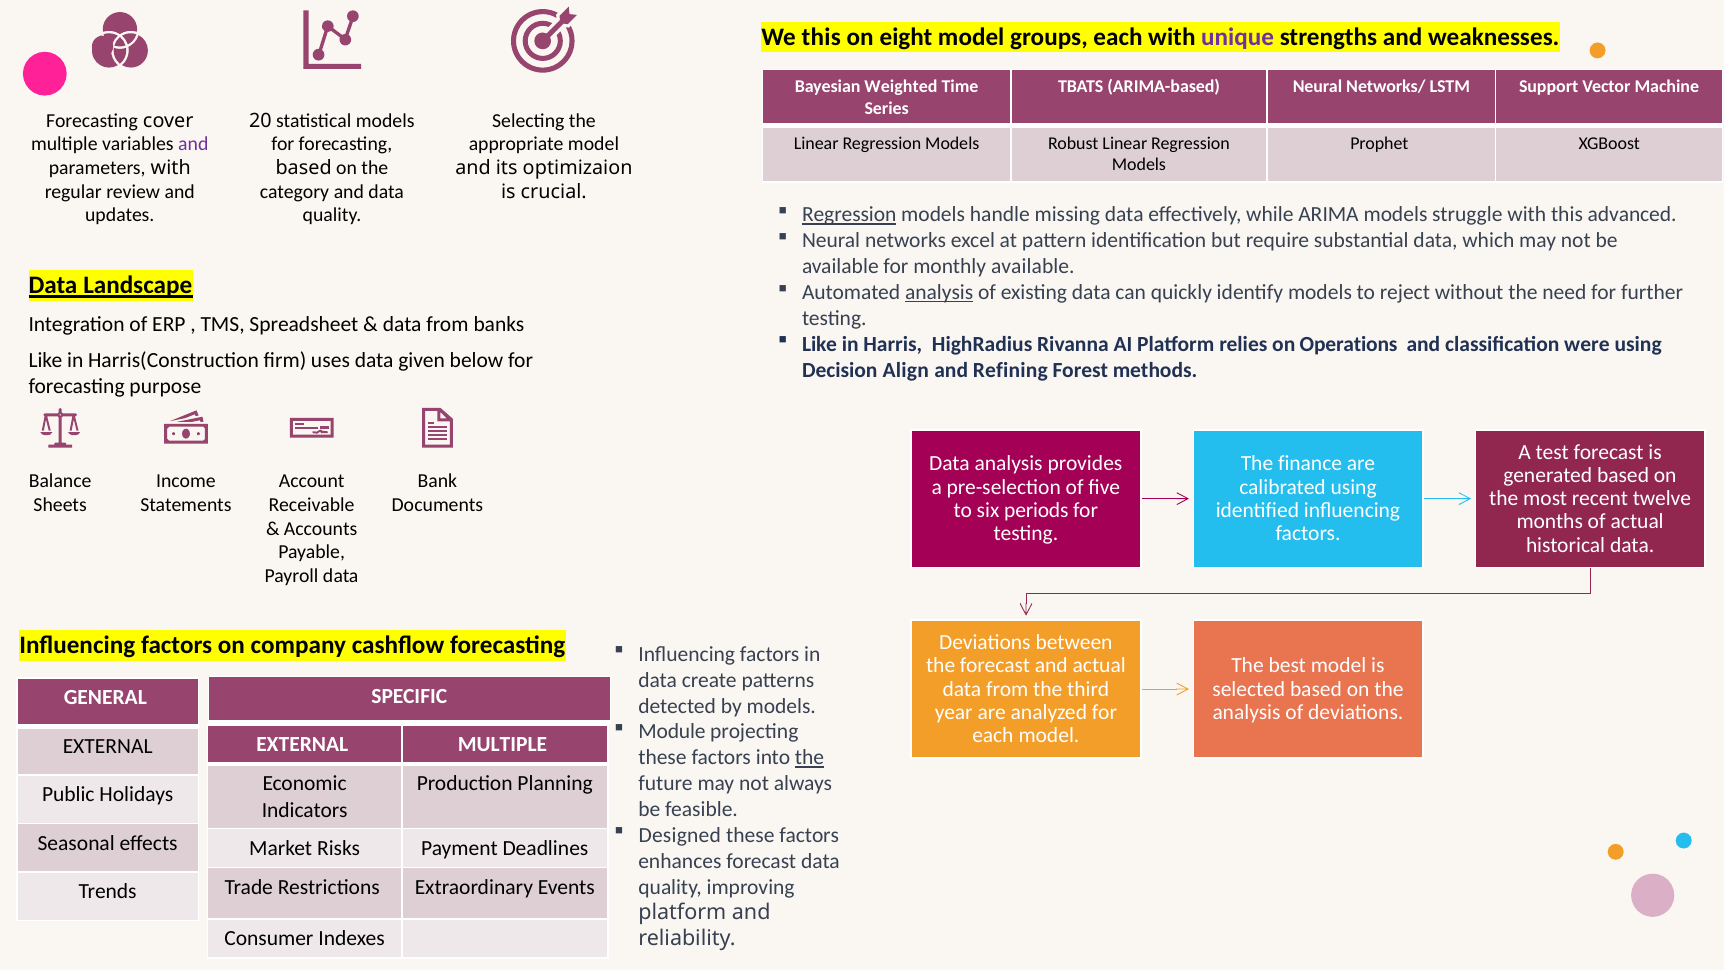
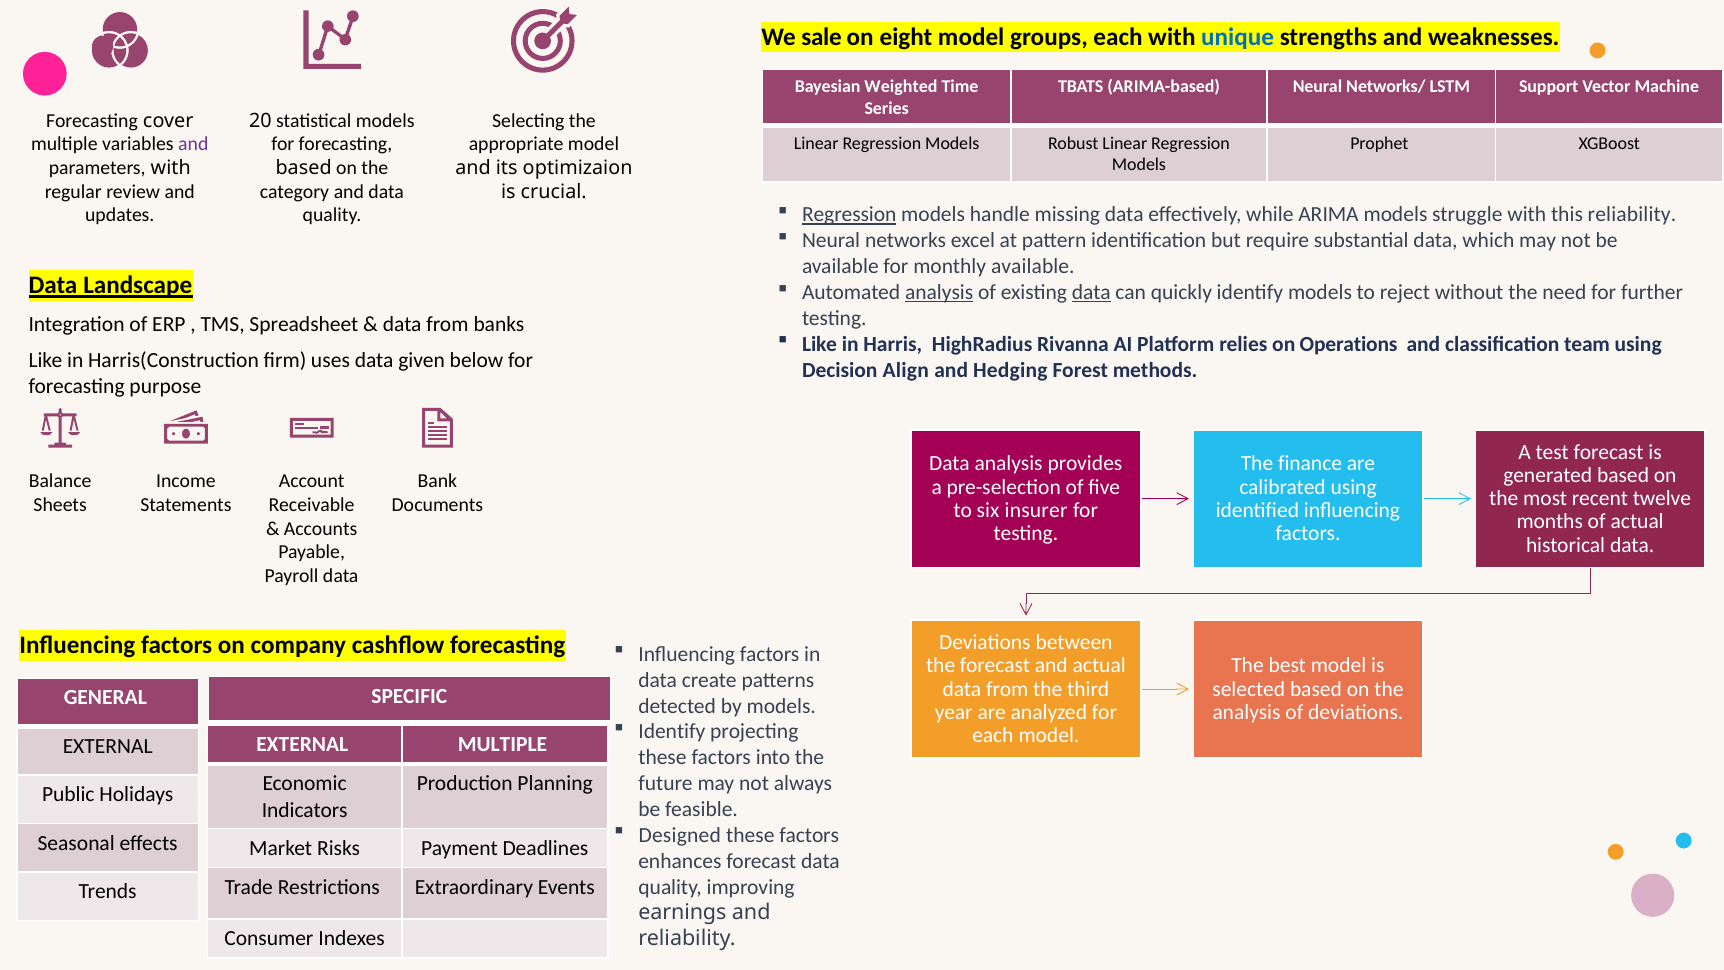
We this: this -> sale
unique colour: purple -> blue
this advanced: advanced -> reliability
data at (1091, 292) underline: none -> present
were: were -> team
Refining: Refining -> Hedging
periods: periods -> insurer
Module at (672, 732): Module -> Identify
the at (810, 757) underline: present -> none
platform at (682, 913): platform -> earnings
